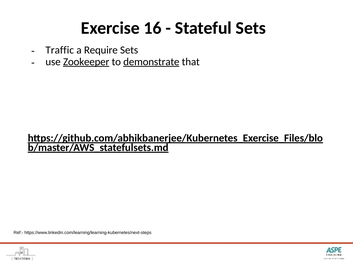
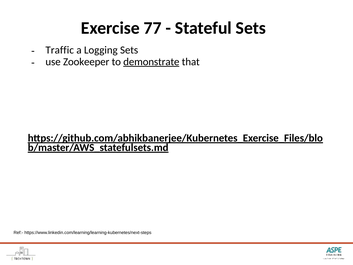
16: 16 -> 77
Require: Require -> Logging
Zookeeper underline: present -> none
